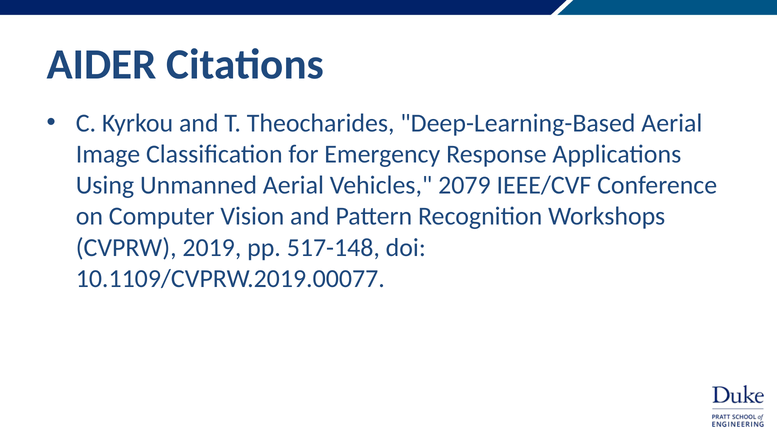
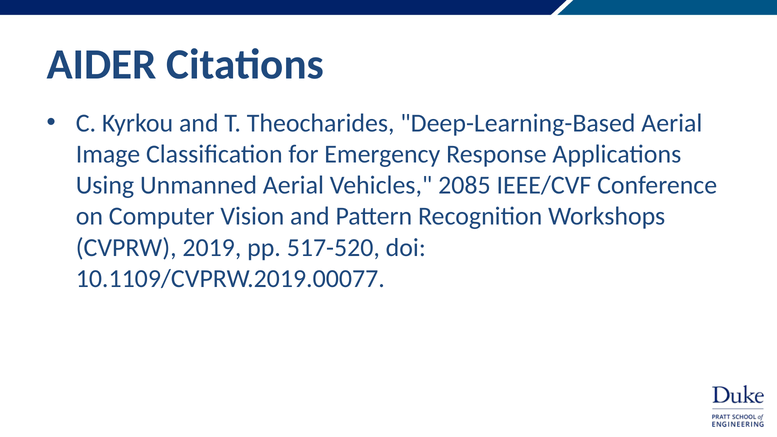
2079: 2079 -> 2085
517-148: 517-148 -> 517-520
